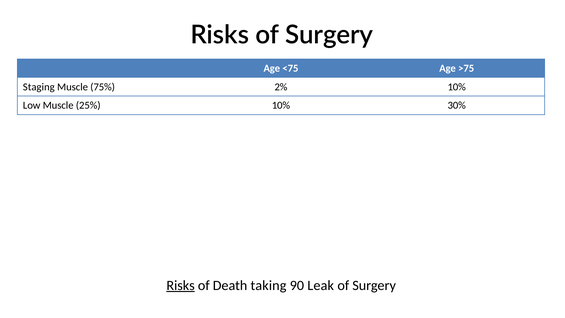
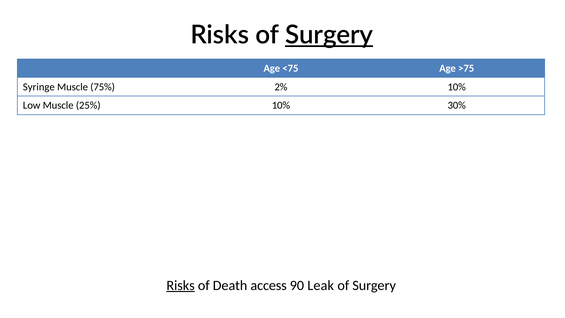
Surgery at (329, 35) underline: none -> present
Staging: Staging -> Syringe
taking: taking -> access
